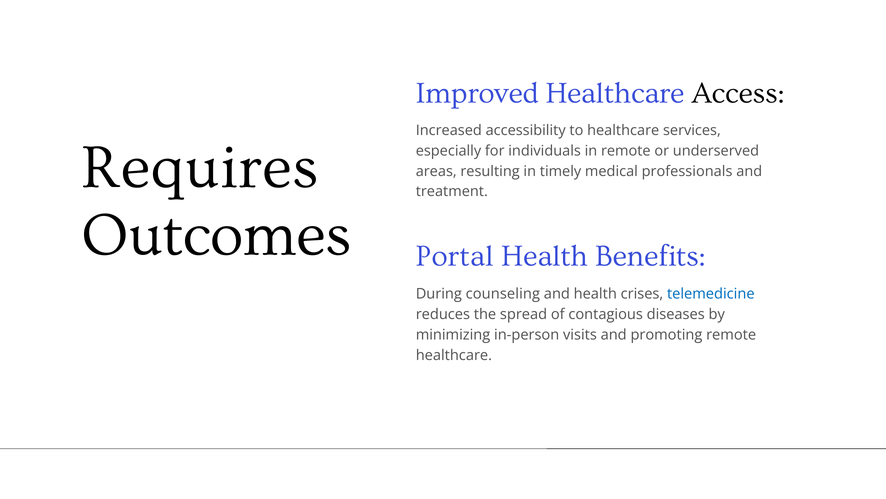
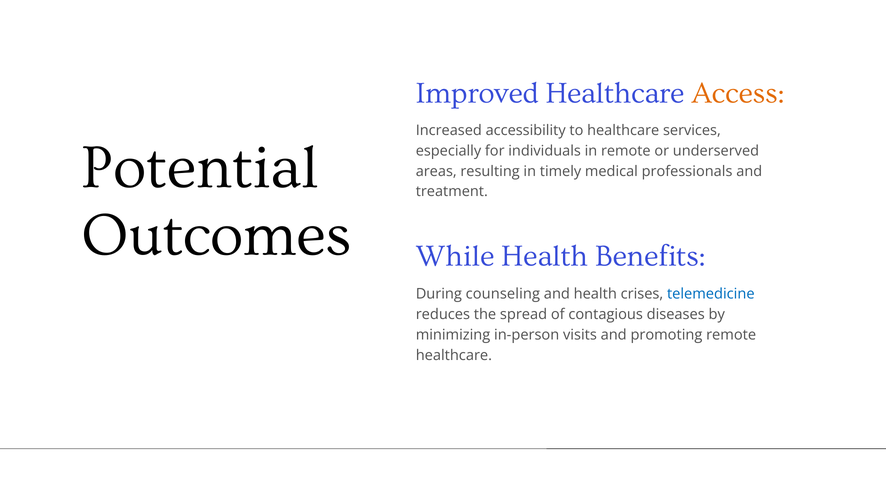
Access colour: black -> orange
Requires: Requires -> Potential
Portal: Portal -> While
